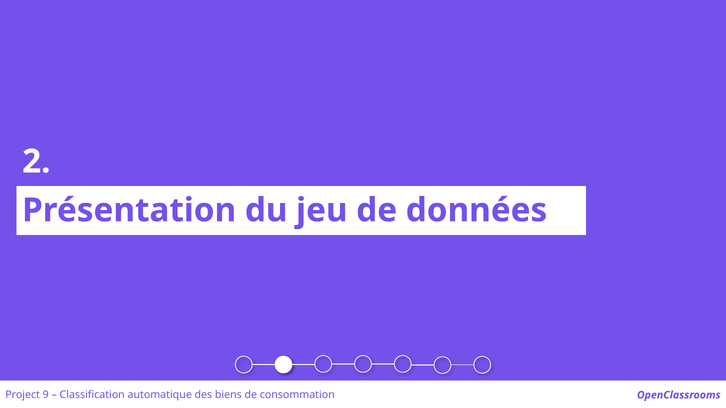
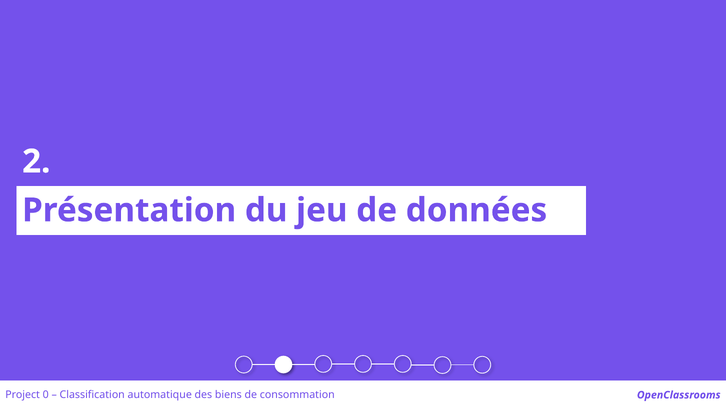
9: 9 -> 0
